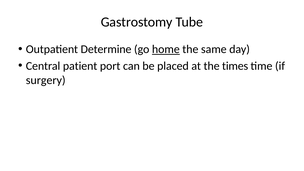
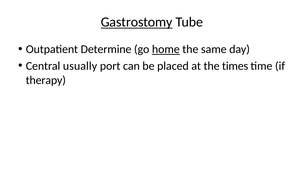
Gastrostomy underline: none -> present
patient: patient -> usually
surgery: surgery -> therapy
